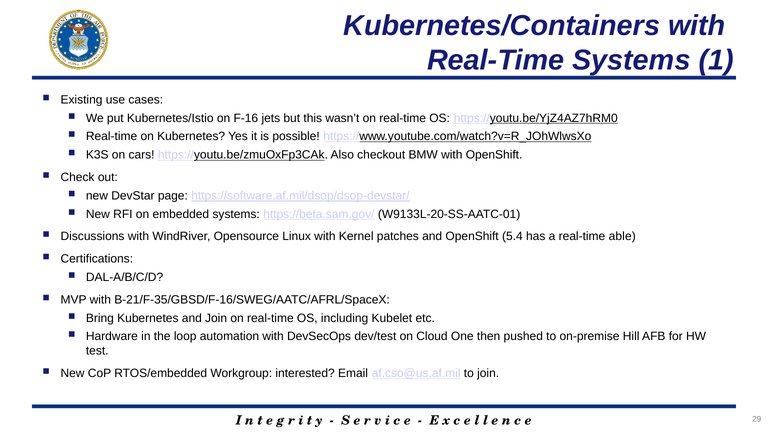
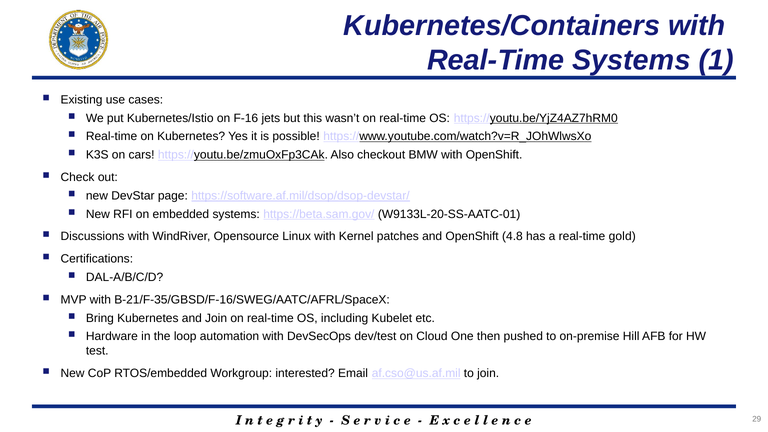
5.4: 5.4 -> 4.8
able: able -> gold
